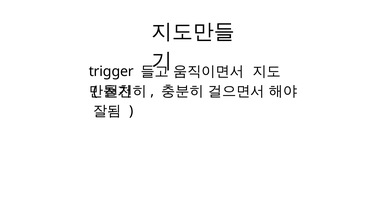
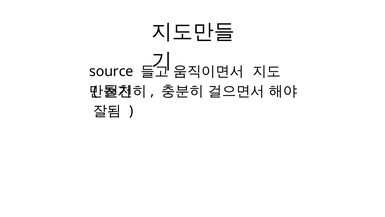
trigger: trigger -> source
